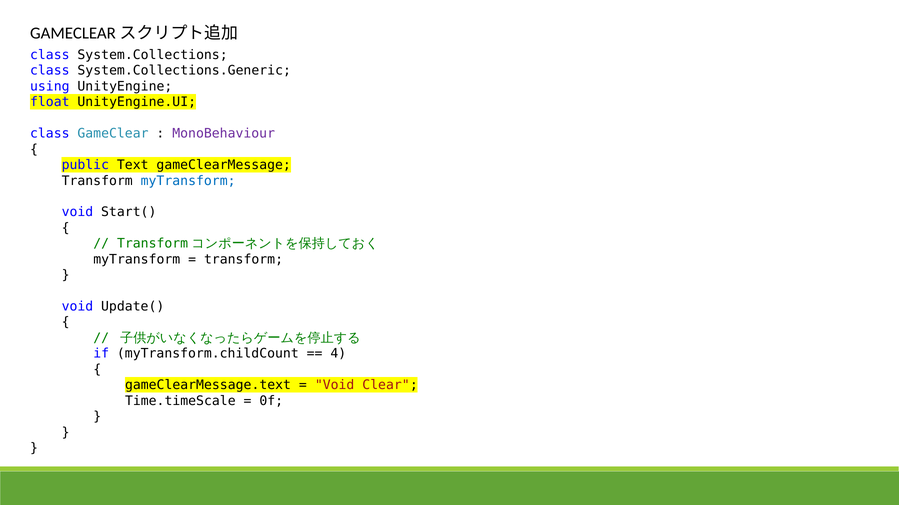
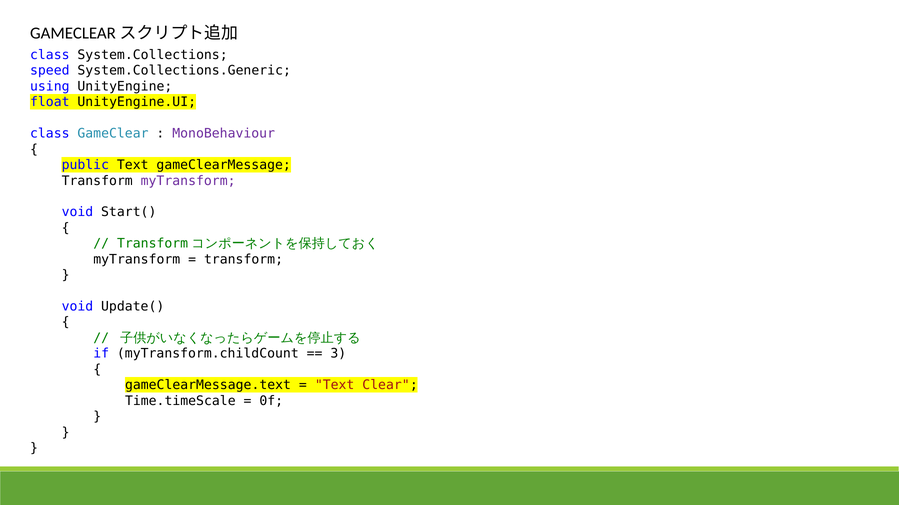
class at (50, 71): class -> speed
myTransform at (188, 181) colour: blue -> purple
4: 4 -> 3
Void at (335, 386): Void -> Text
